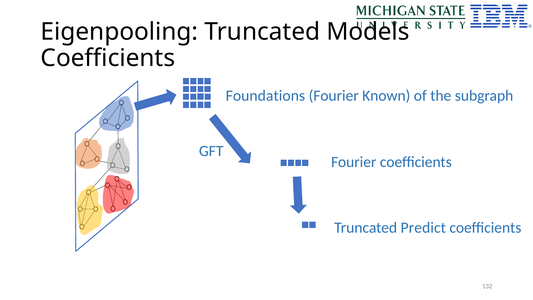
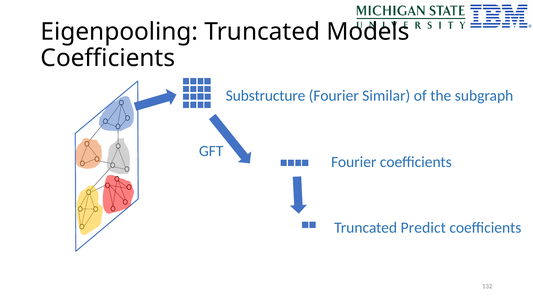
Foundations: Foundations -> Substructure
Known: Known -> Similar
